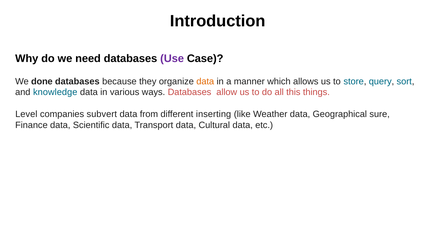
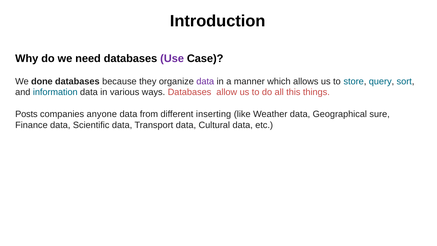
data at (205, 81) colour: orange -> purple
knowledge: knowledge -> information
Level: Level -> Posts
subvert: subvert -> anyone
